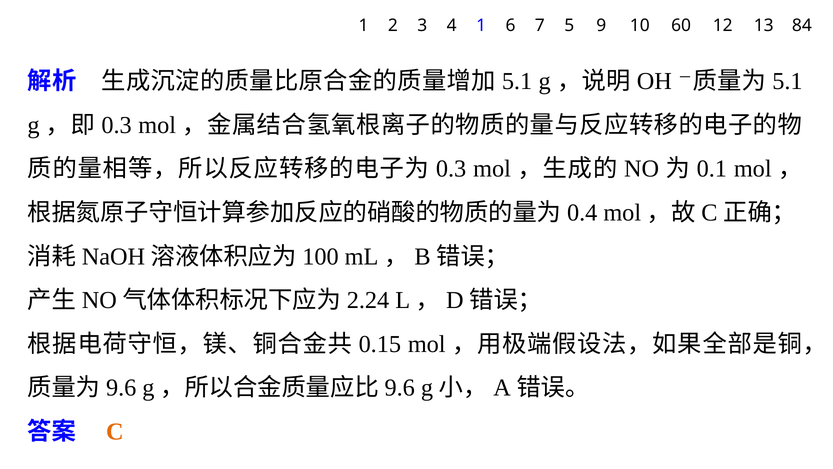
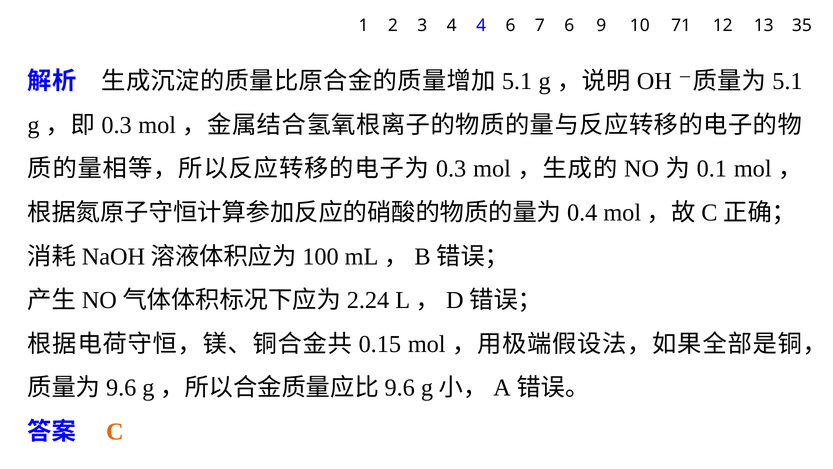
4 1: 1 -> 4
7 5: 5 -> 6
60: 60 -> 71
84: 84 -> 35
